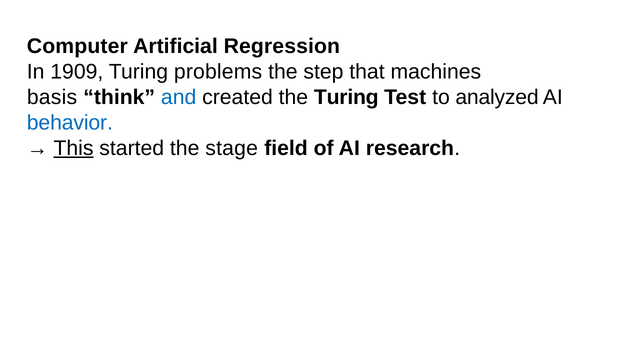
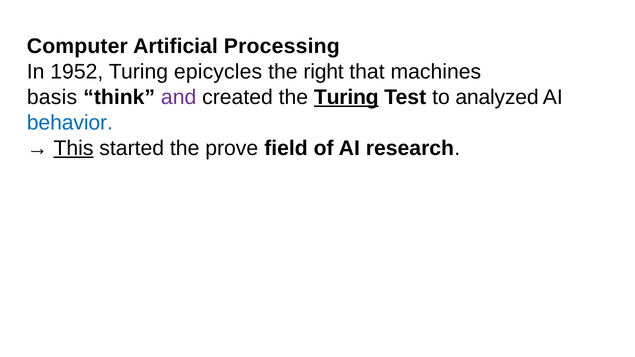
Regression: Regression -> Processing
1909: 1909 -> 1952
problems: problems -> epicycles
step: step -> right
and colour: blue -> purple
Turing at (346, 97) underline: none -> present
stage: stage -> prove
